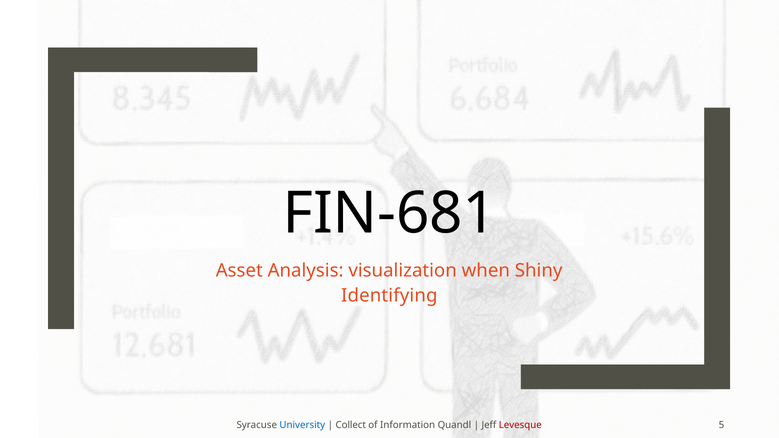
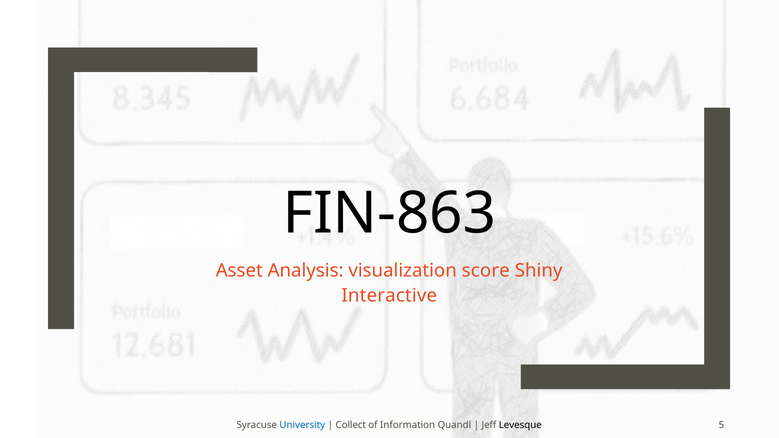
FIN-681: FIN-681 -> FIN-863
when: when -> score
Identifying: Identifying -> Interactive
Levesque colour: red -> black
